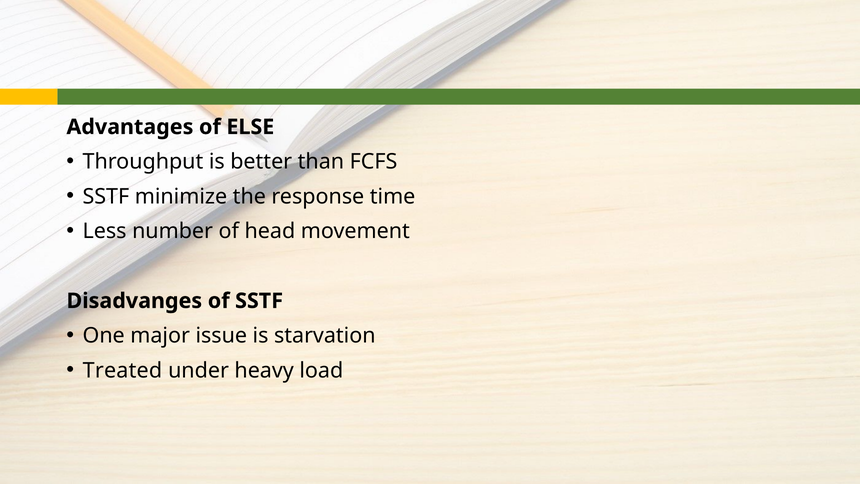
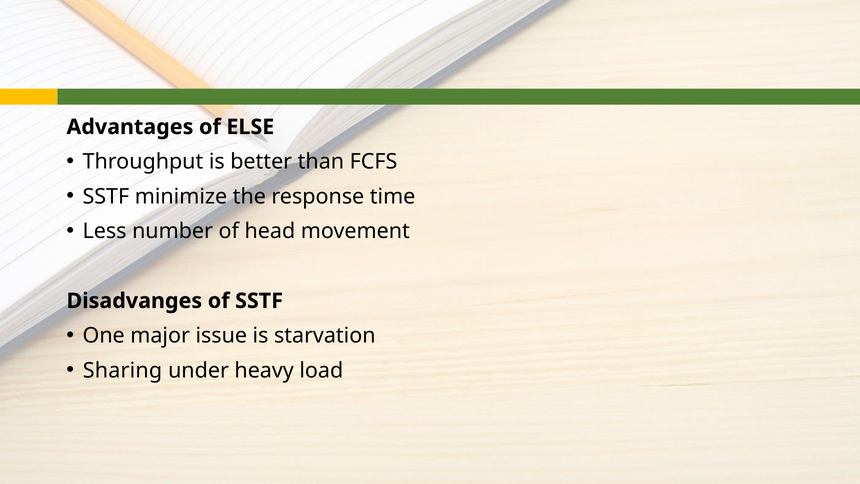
Treated: Treated -> Sharing
